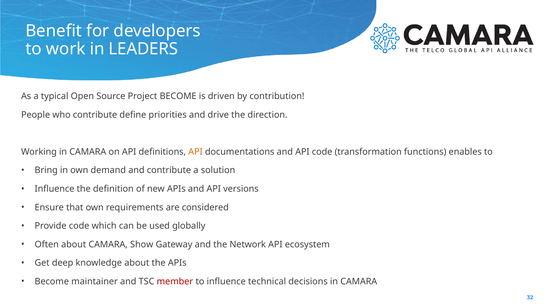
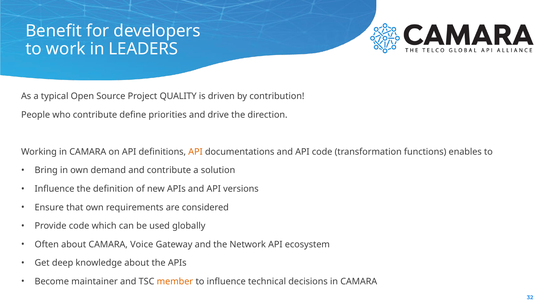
Project BECOME: BECOME -> QUALITY
Show: Show -> Voice
member colour: red -> orange
